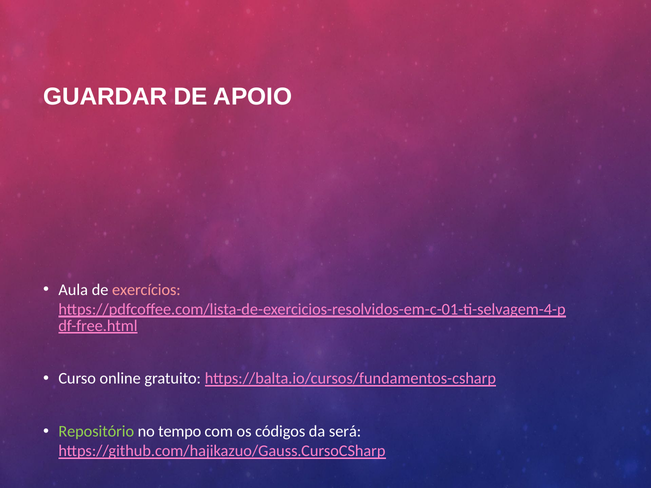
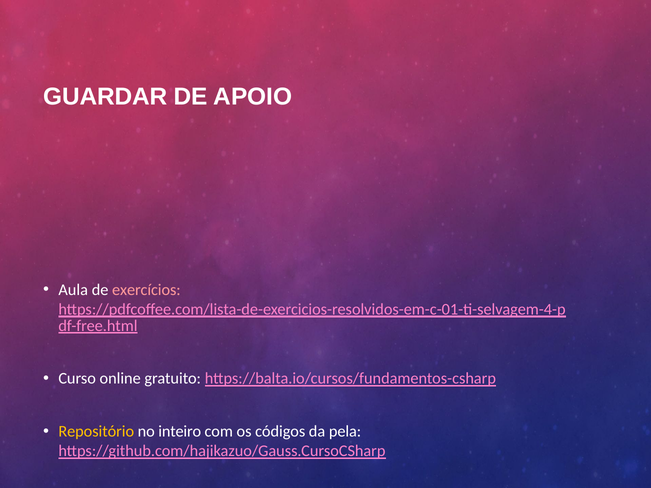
Repositório colour: light green -> yellow
tempo: tempo -> inteiro
será: será -> pela
